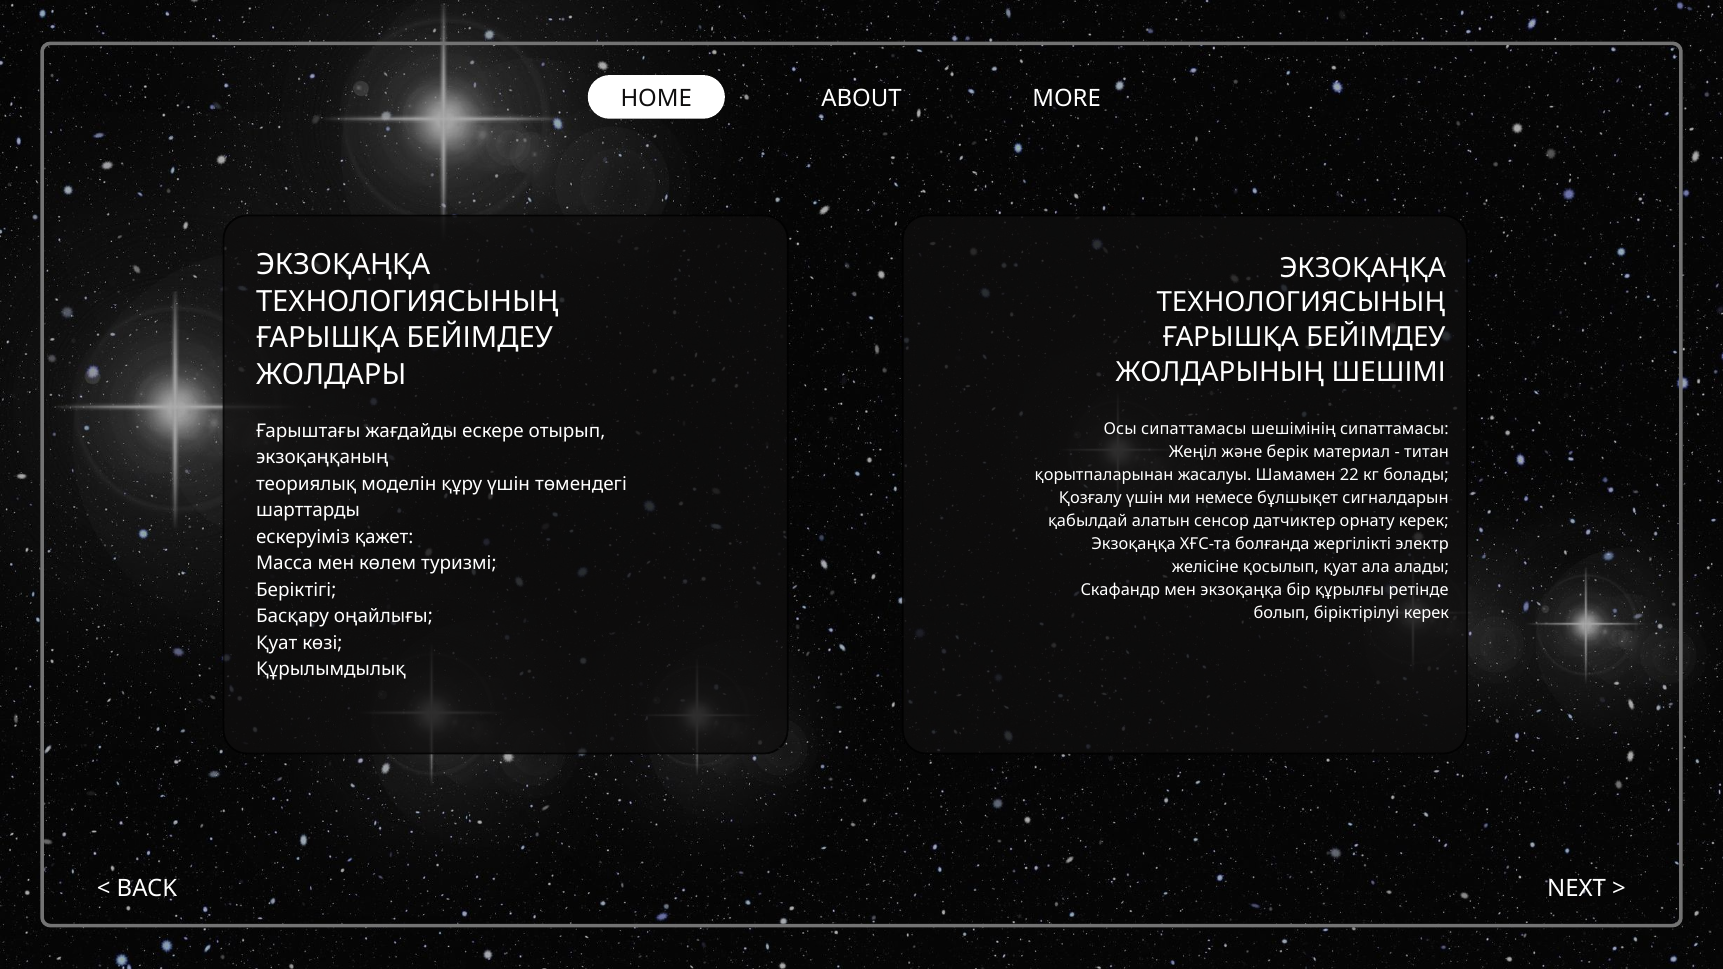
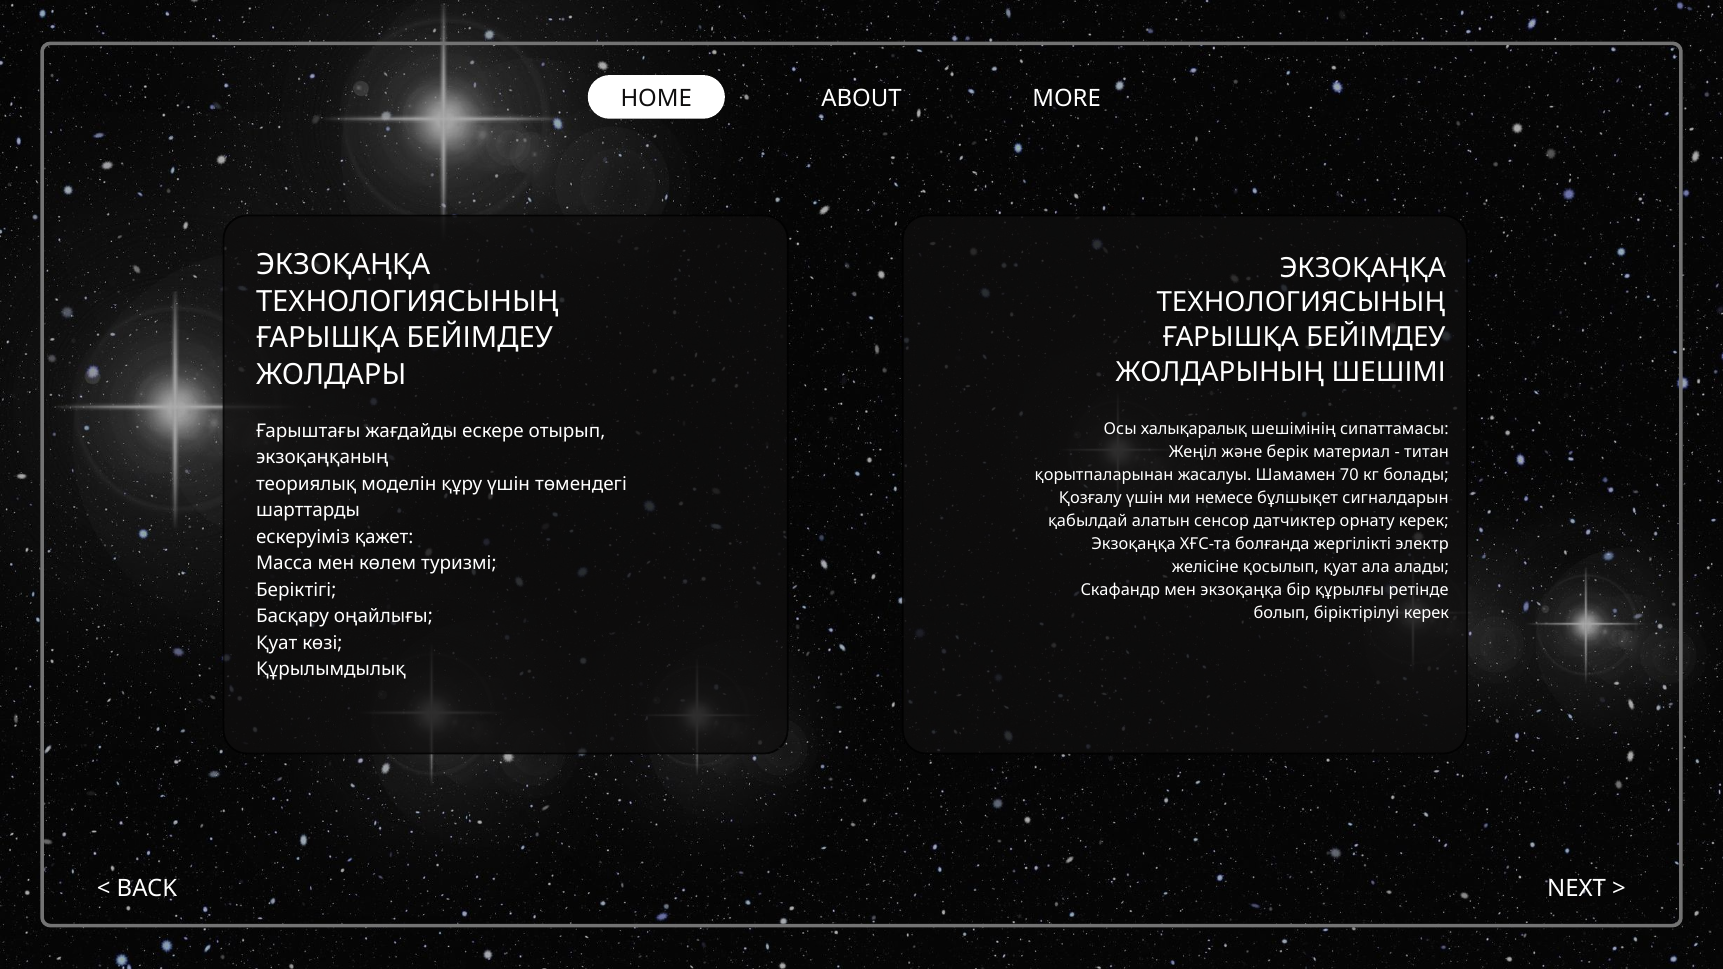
Осы сипаттамасы: сипаттамасы -> халықаралық
22: 22 -> 70
